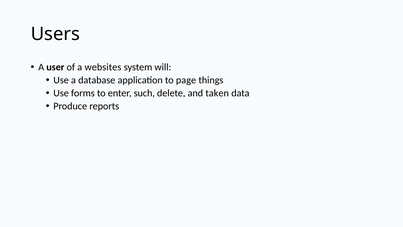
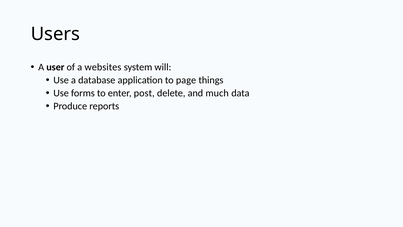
such: such -> post
taken: taken -> much
